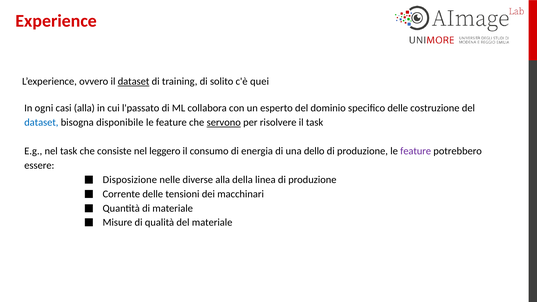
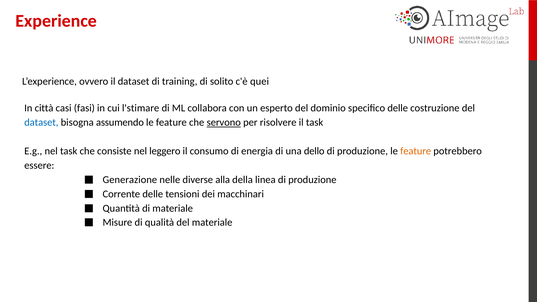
dataset at (134, 81) underline: present -> none
ogni: ogni -> città
casi alla: alla -> fasi
l'passato: l'passato -> l'stimare
disponibile: disponibile -> assumendo
feature at (416, 151) colour: purple -> orange
Disposizione: Disposizione -> Generazione
